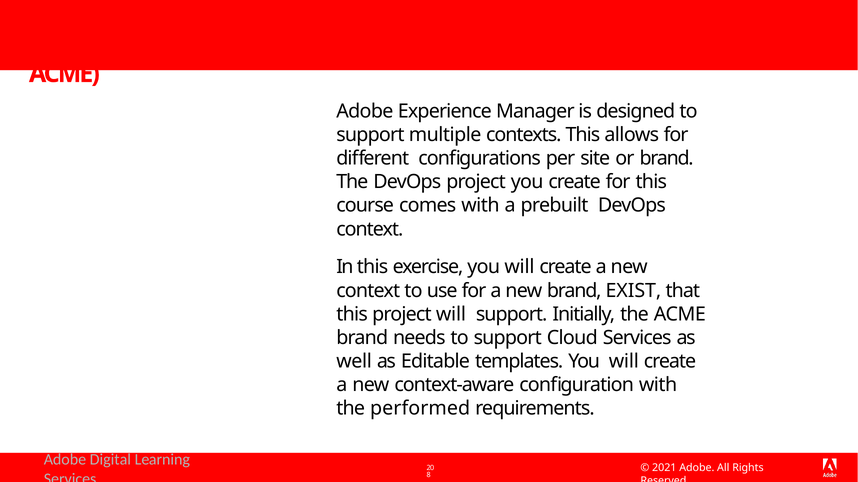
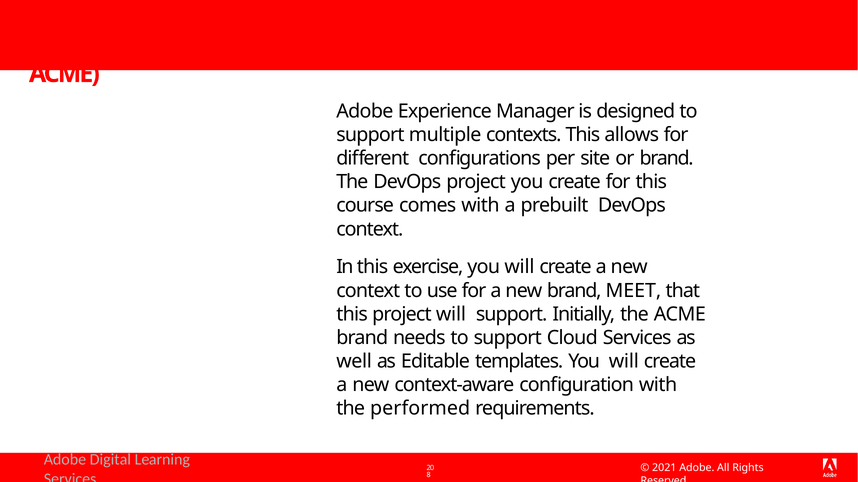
EXIST: EXIST -> MEET
